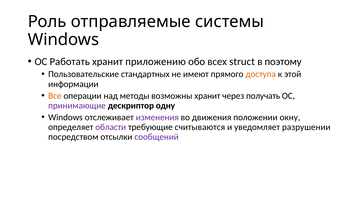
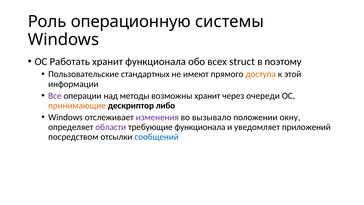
отправляемые: отправляемые -> операционную
хранит приложению: приложению -> функционала
Все colour: orange -> purple
получать: получать -> очереди
принимающие colour: purple -> orange
одну: одну -> либо
движения: движения -> вызывало
требующие считываются: считываются -> функционала
разрушении: разрушении -> приложений
сообщений colour: purple -> blue
